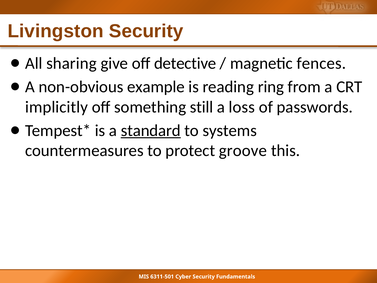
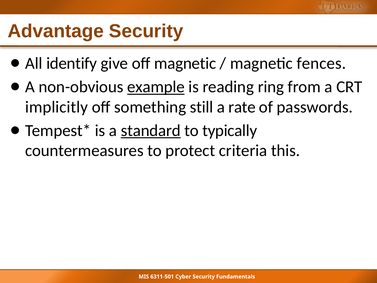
Livingston: Livingston -> Advantage
sharing: sharing -> identify
off detective: detective -> magnetic
example underline: none -> present
loss: loss -> rate
systems: systems -> typically
groove: groove -> criteria
